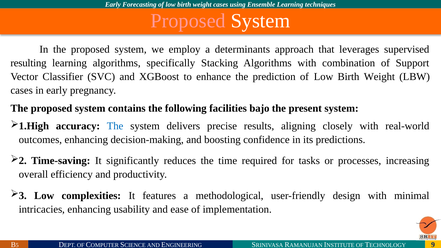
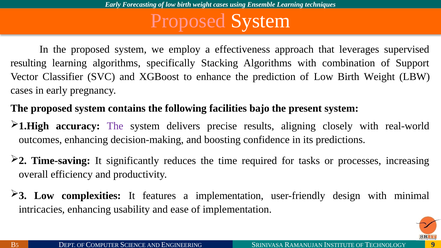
determinants: determinants -> effectiveness
The at (115, 126) colour: blue -> purple
a methodological: methodological -> implementation
